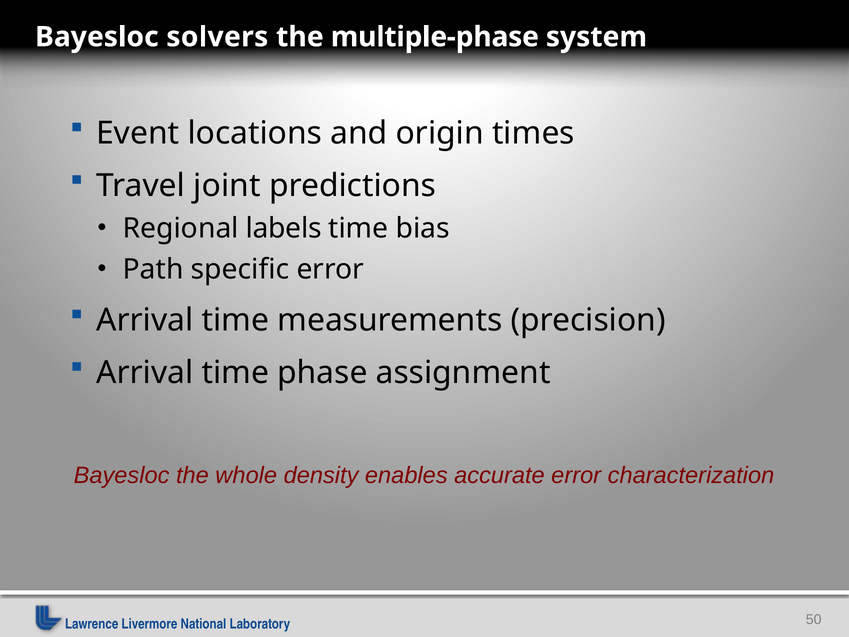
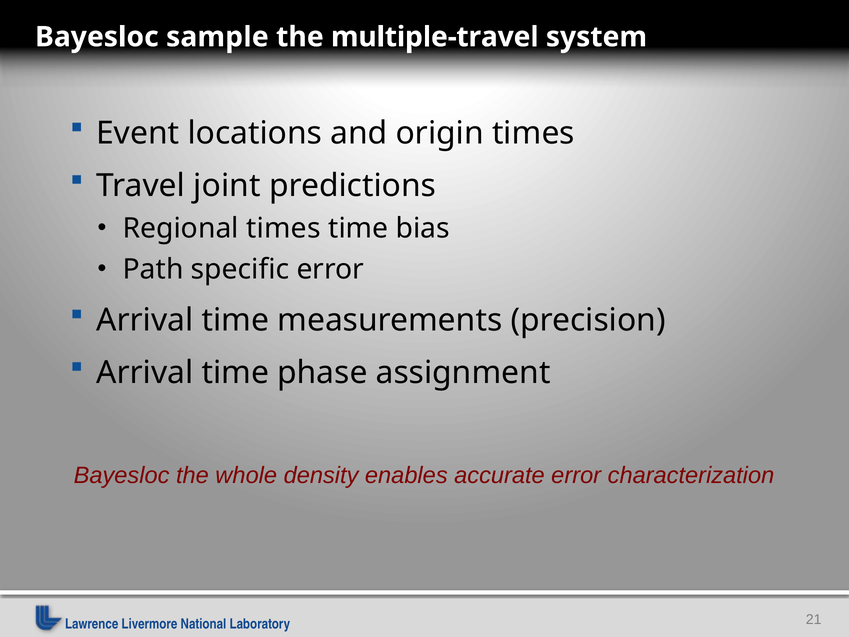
solvers: solvers -> sample
multiple-phase: multiple-phase -> multiple-travel
Regional labels: labels -> times
50: 50 -> 21
